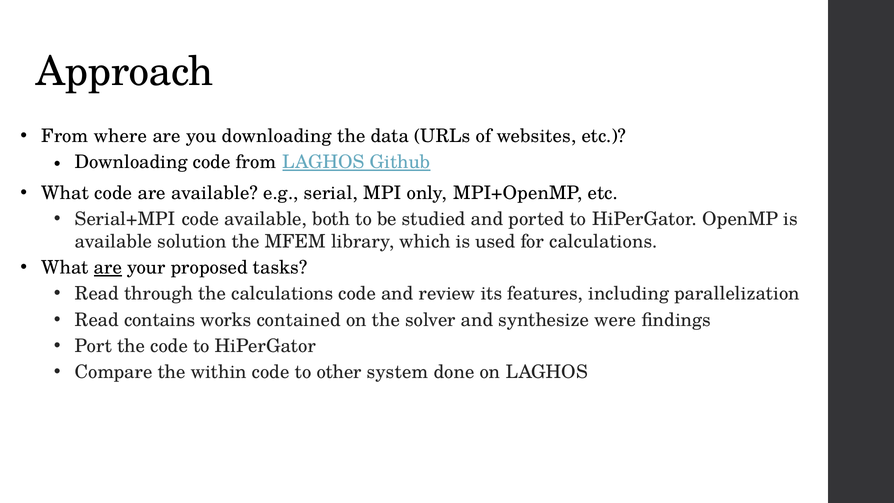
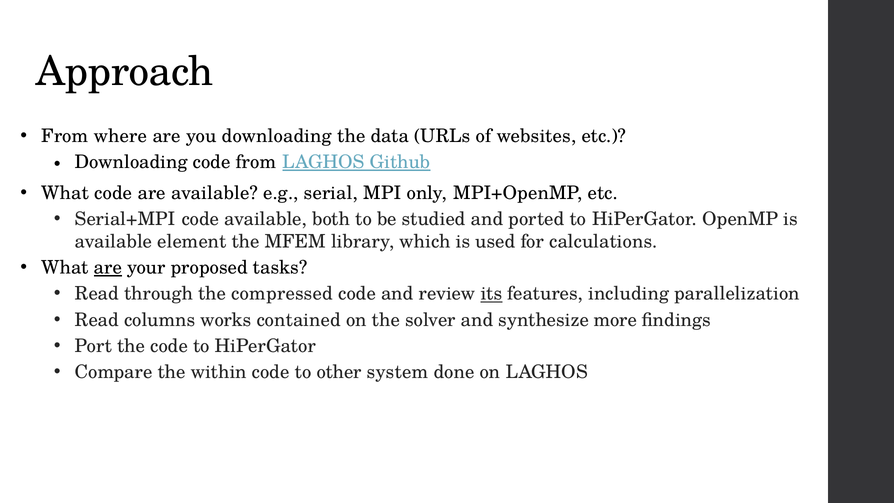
solution: solution -> element
the calculations: calculations -> compressed
its underline: none -> present
contains: contains -> columns
were: were -> more
